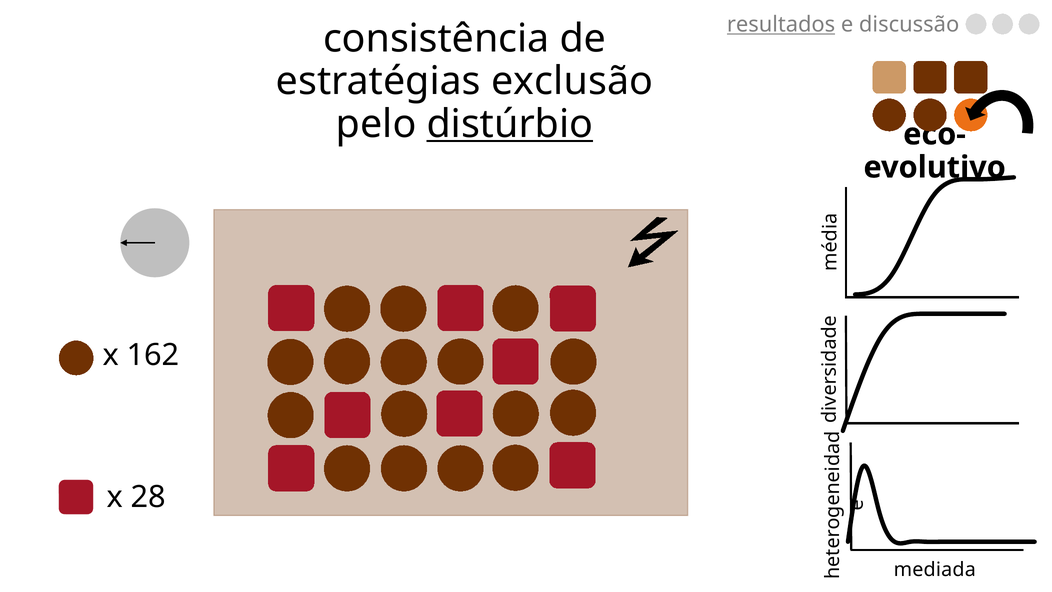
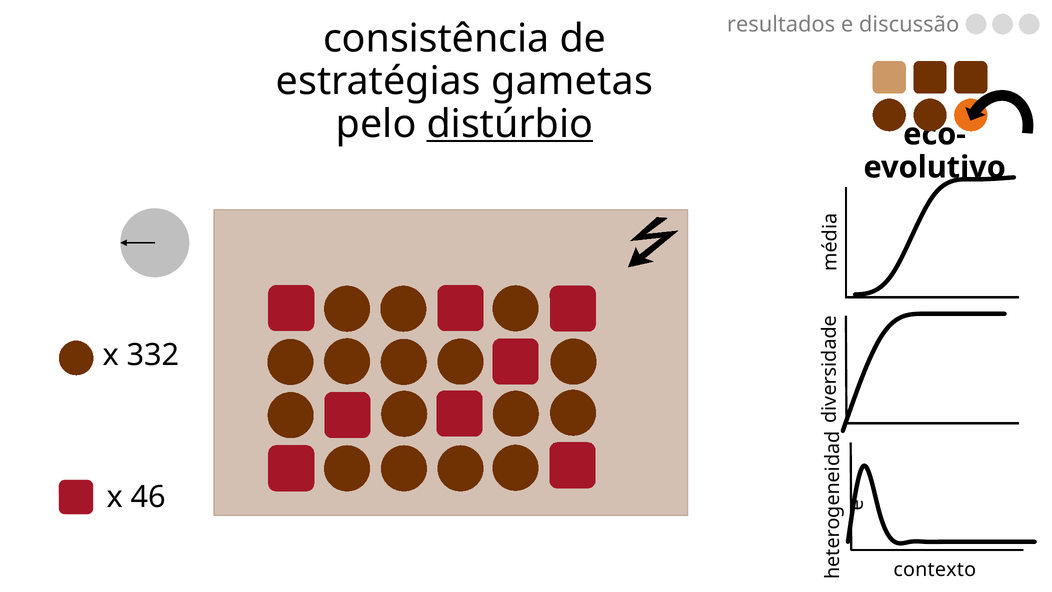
resultados underline: present -> none
exclusão: exclusão -> gametas
162: 162 -> 332
28: 28 -> 46
mediada: mediada -> contexto
